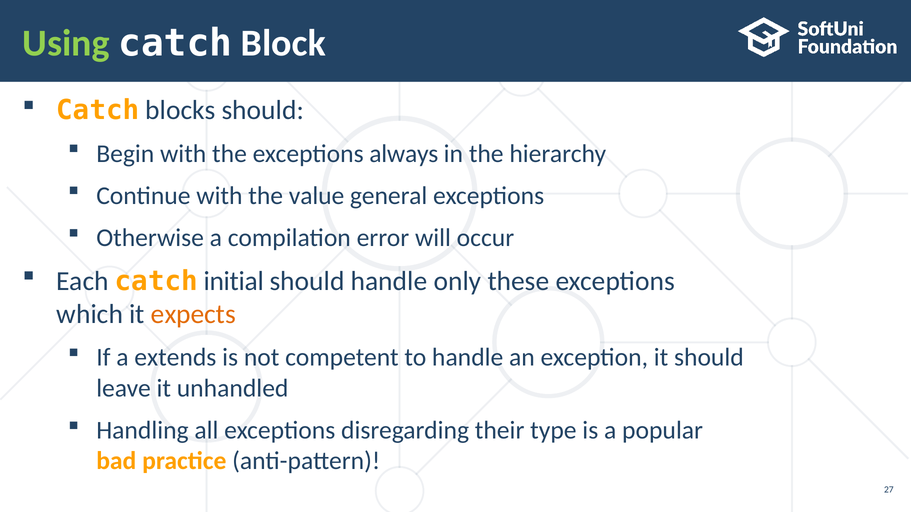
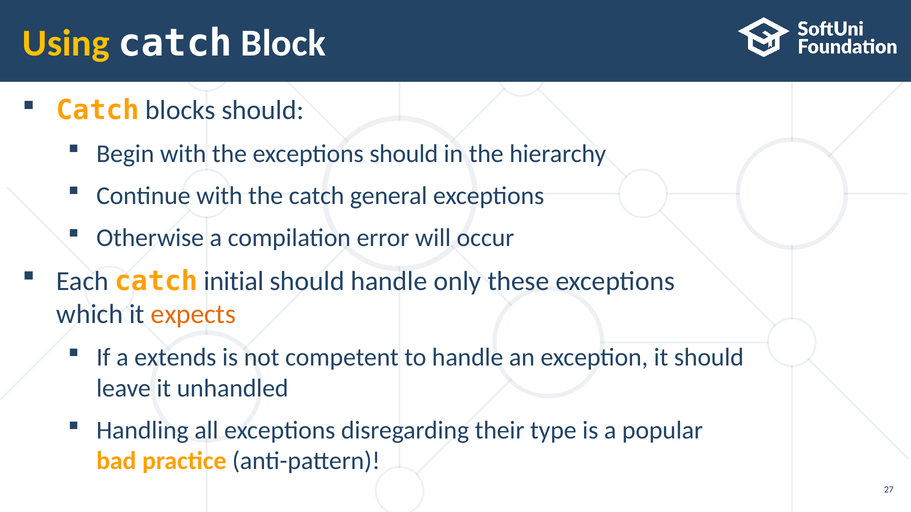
Using colour: light green -> yellow
exceptions always: always -> should
the value: value -> catch
